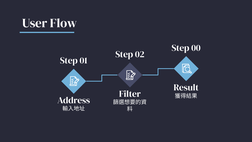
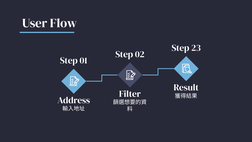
00: 00 -> 23
